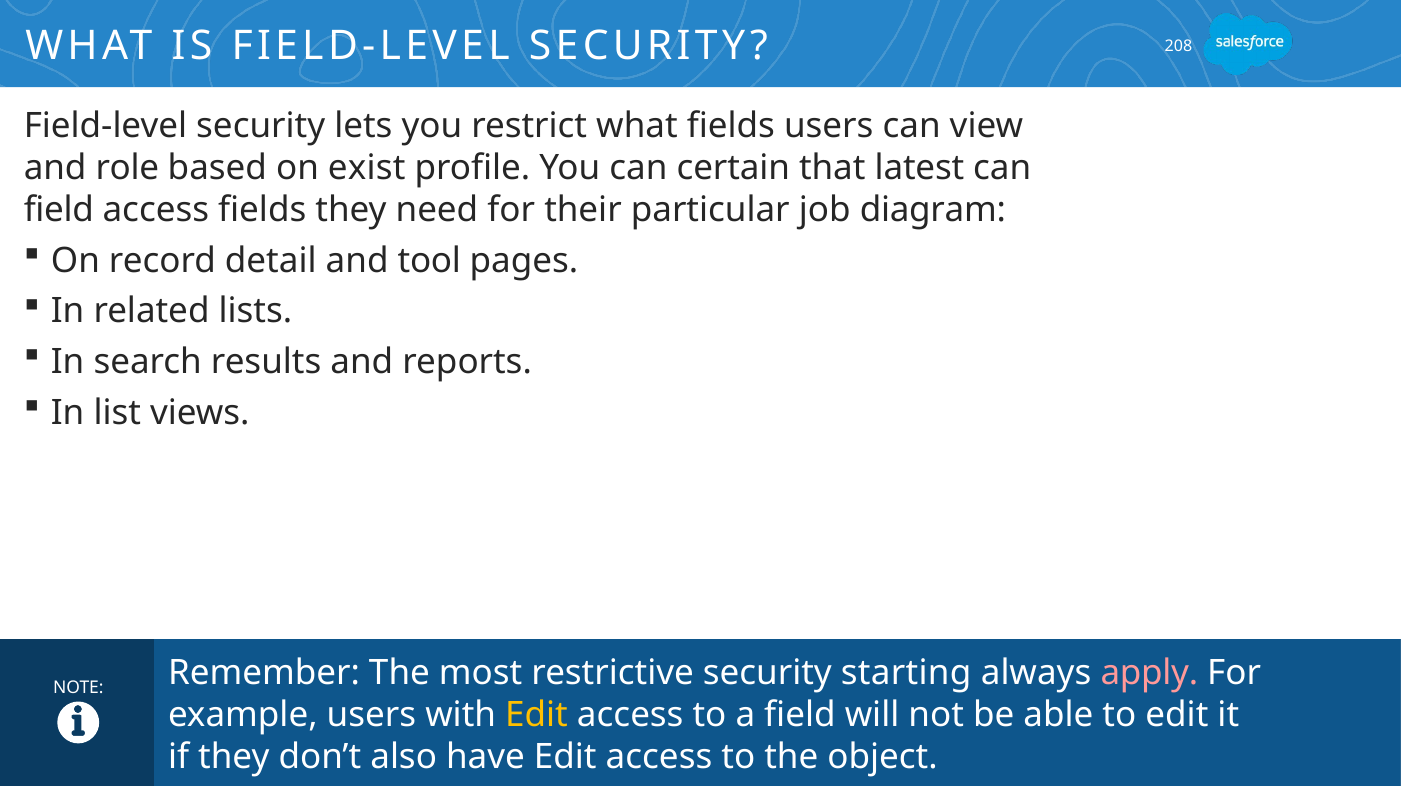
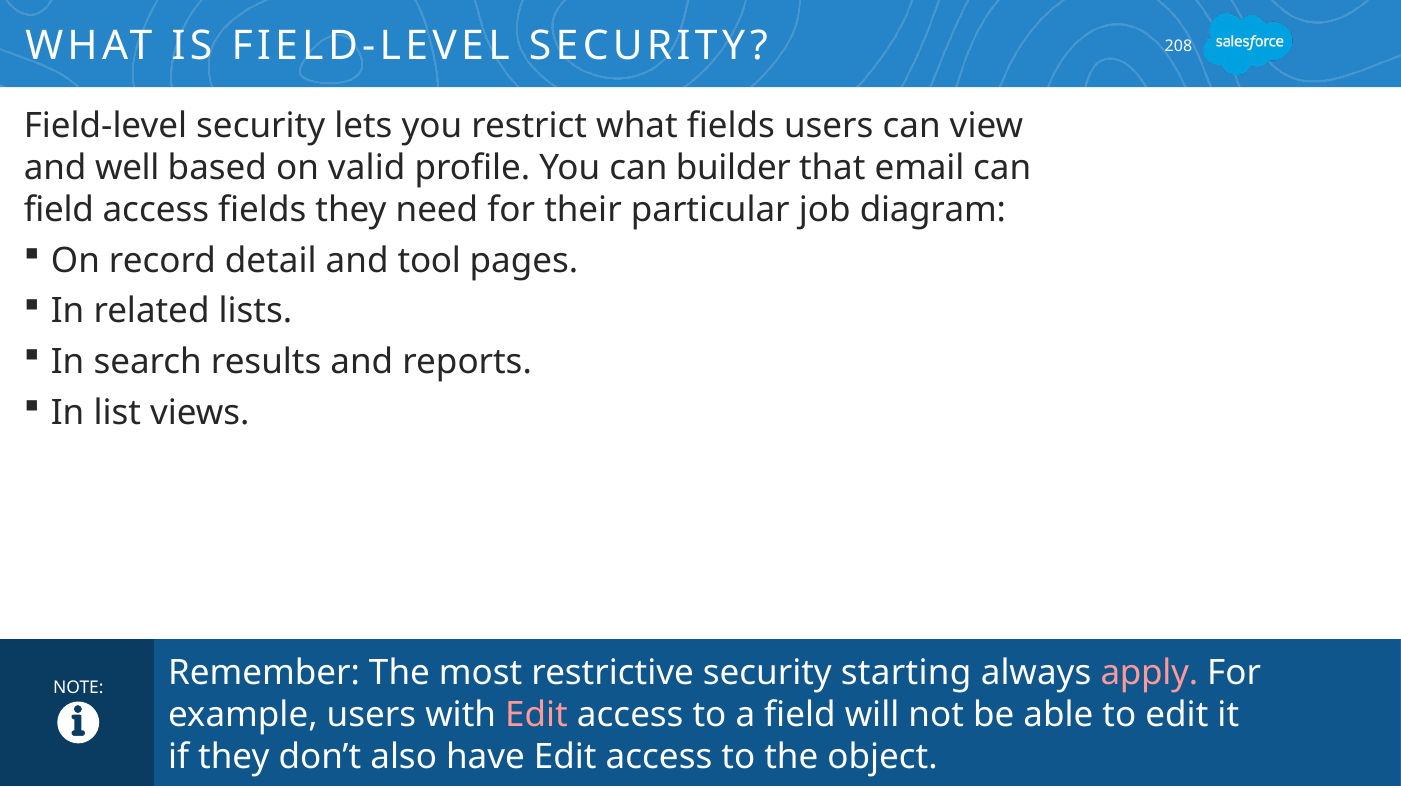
role: role -> well
exist: exist -> valid
certain: certain -> builder
latest: latest -> email
Edit at (536, 715) colour: yellow -> pink
